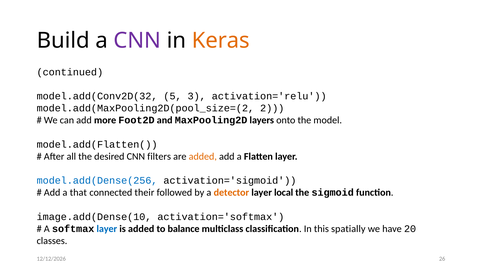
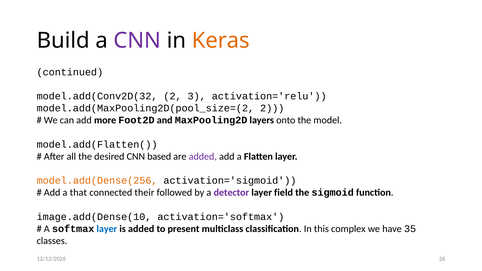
model.add(Conv2D(32 5: 5 -> 2
filters: filters -> based
added at (203, 157) colour: orange -> purple
model.add(Dense(256 colour: blue -> orange
detector colour: orange -> purple
local: local -> field
balance: balance -> present
spatially: spatially -> complex
20: 20 -> 35
